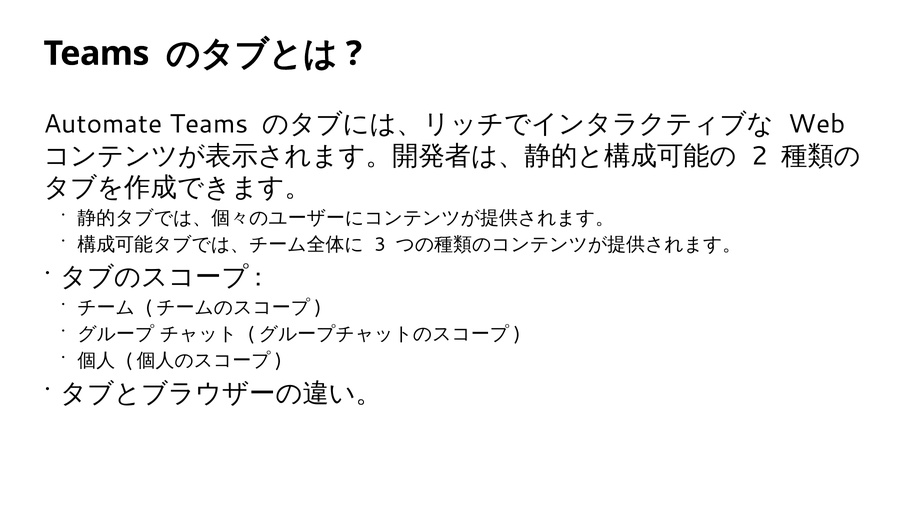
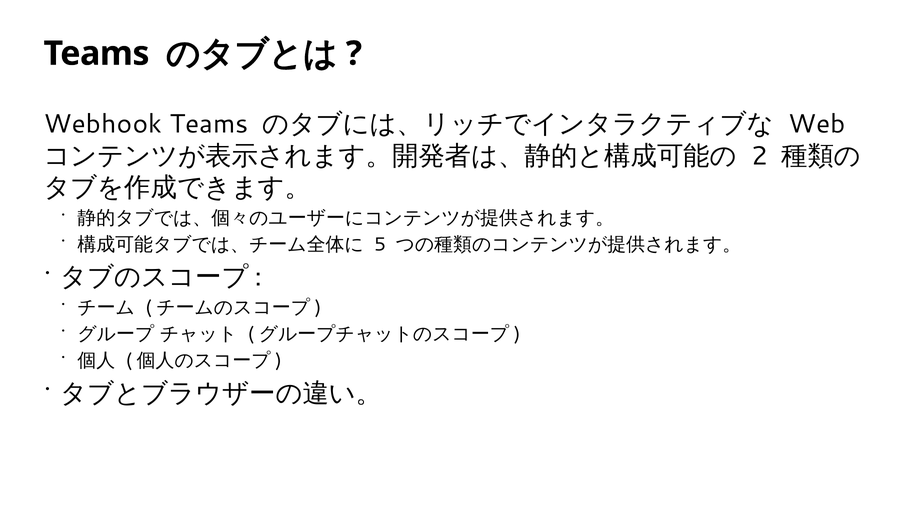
Automate: Automate -> Webhook
3: 3 -> 5
